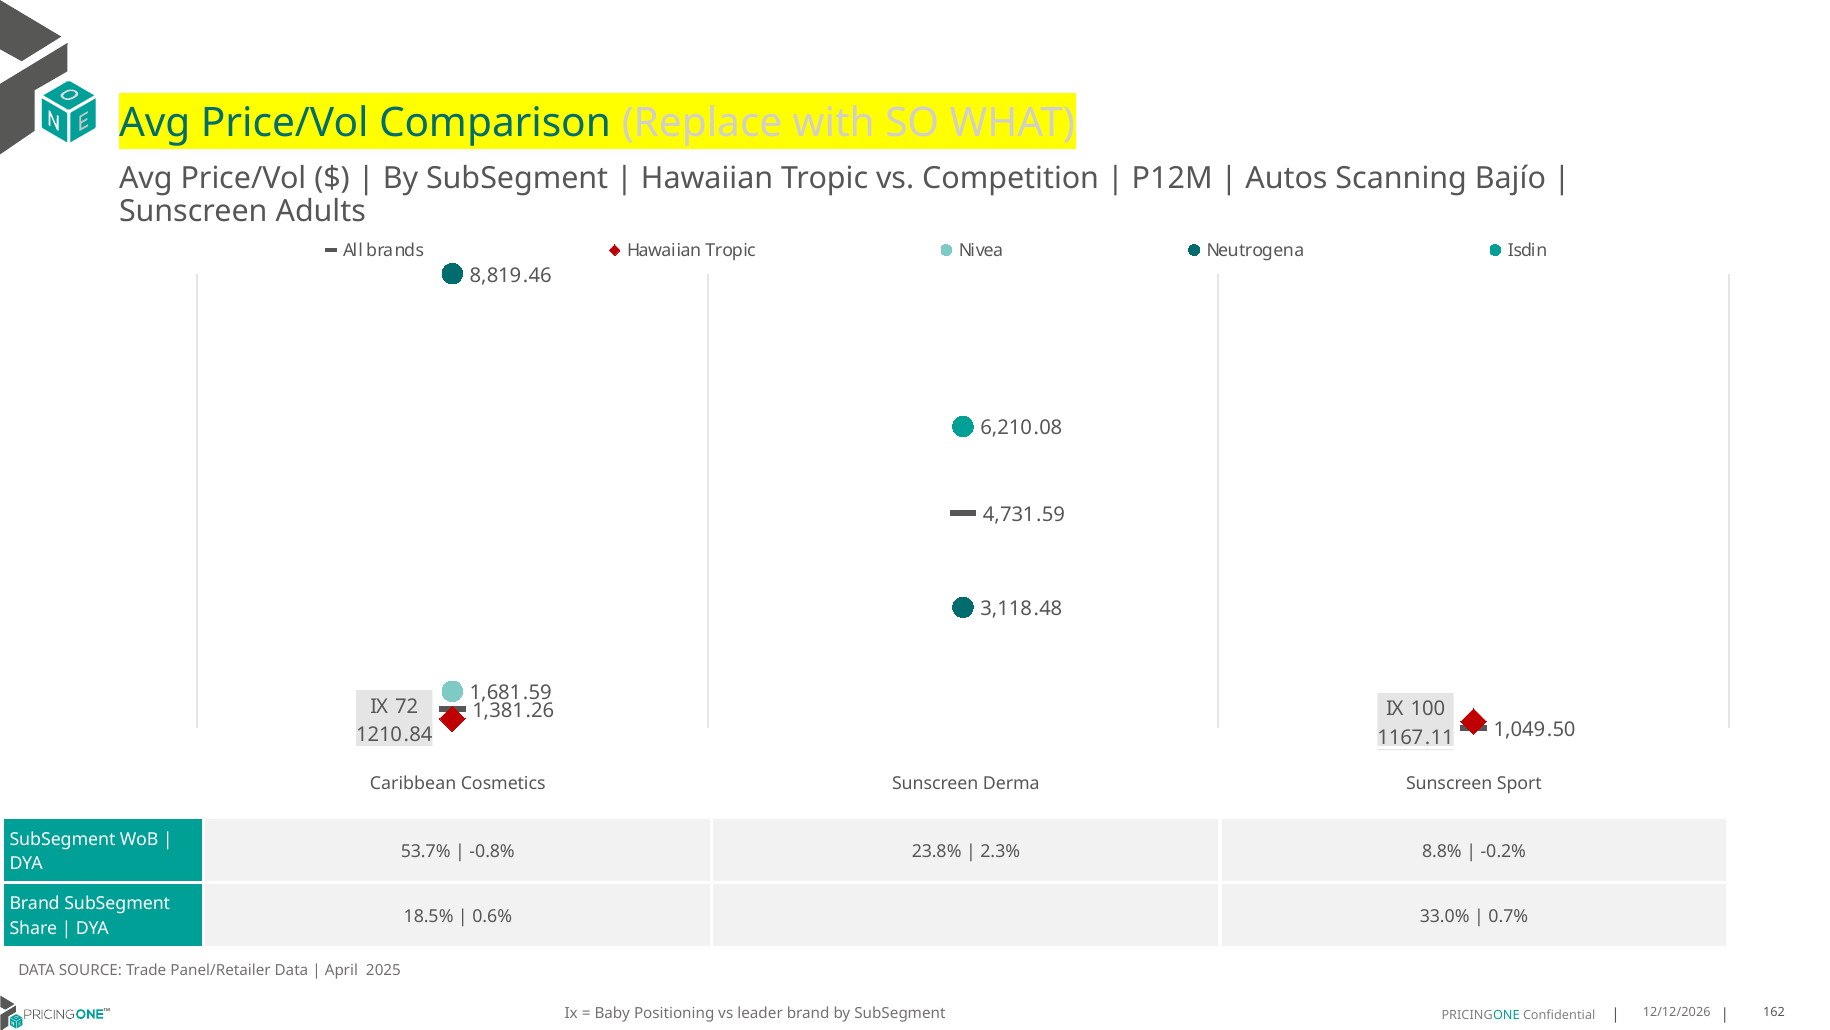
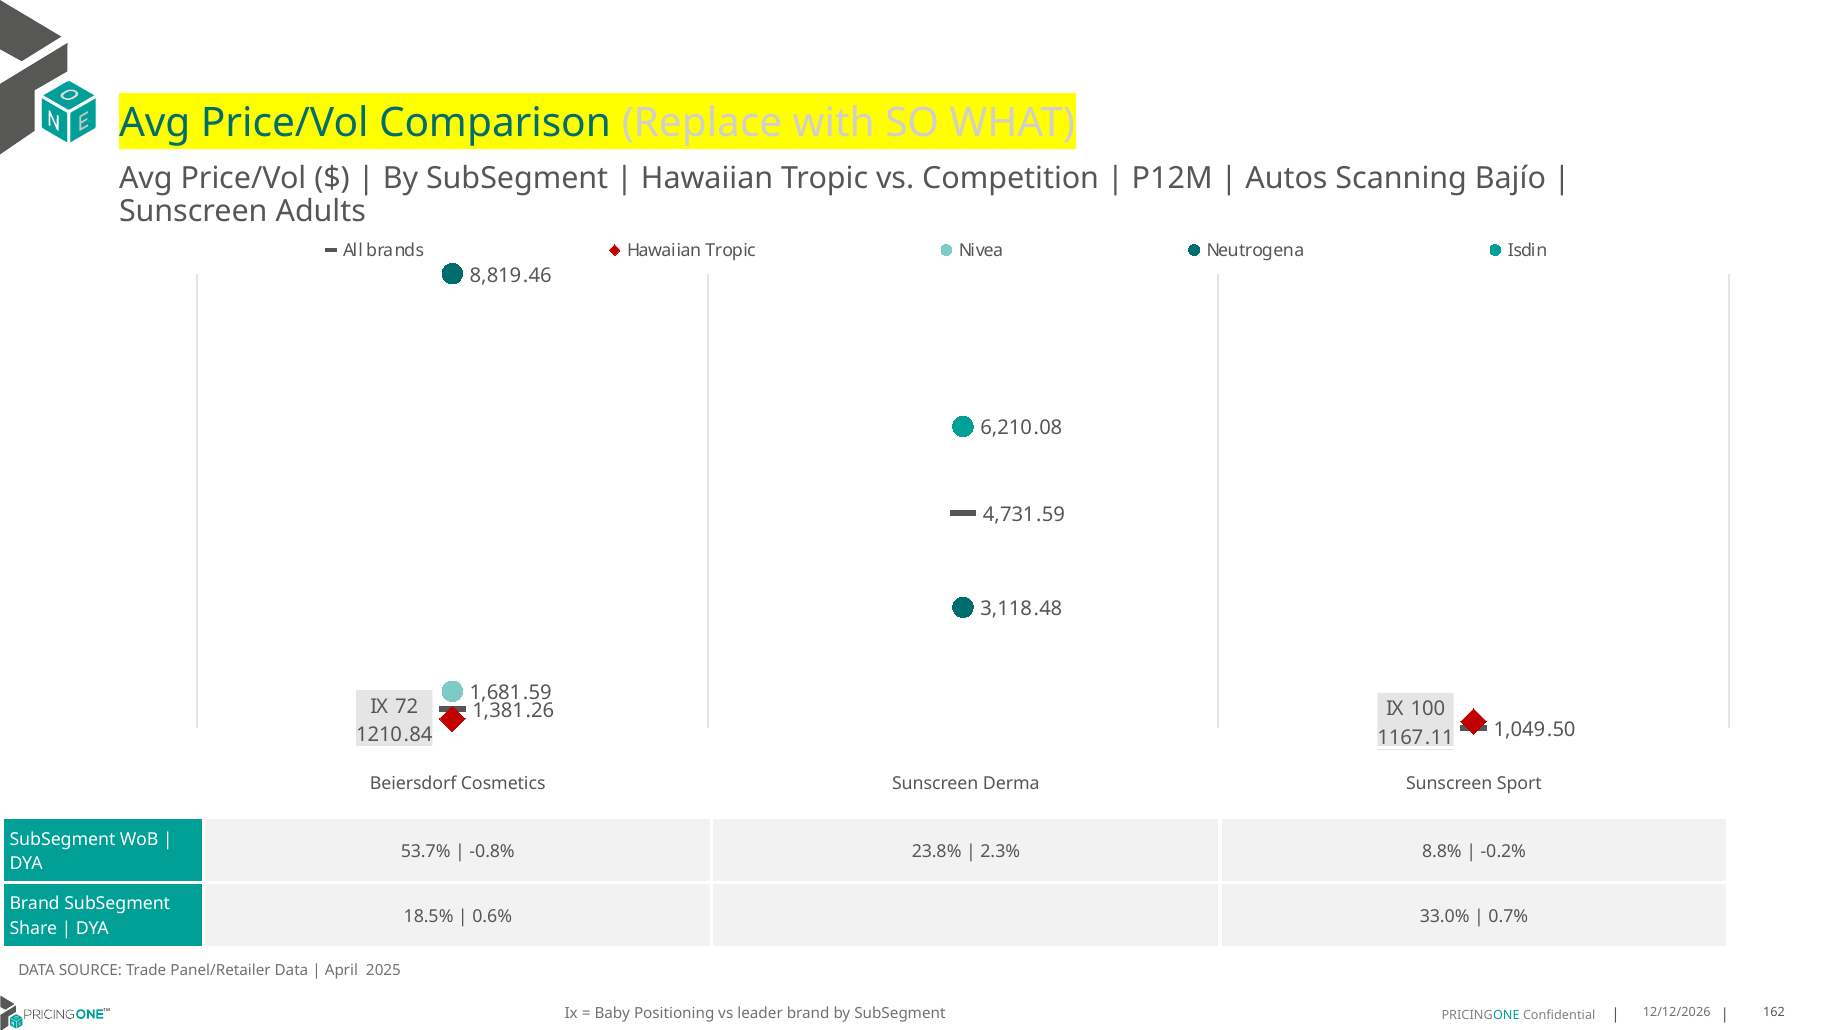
Caribbean: Caribbean -> Beiersdorf
